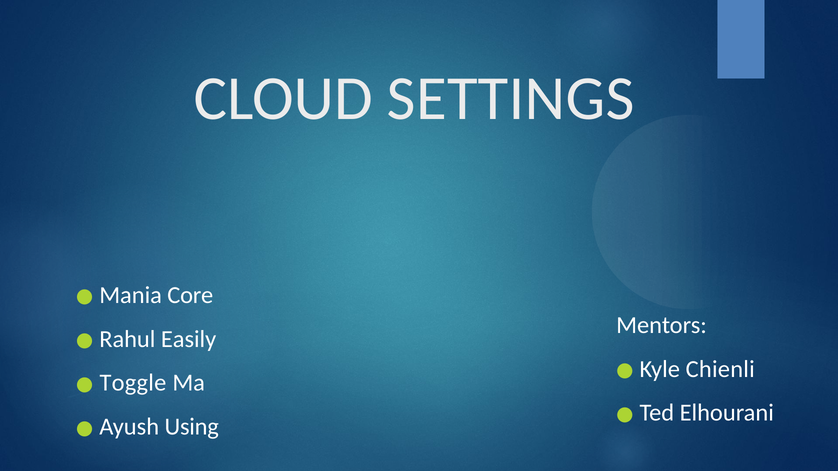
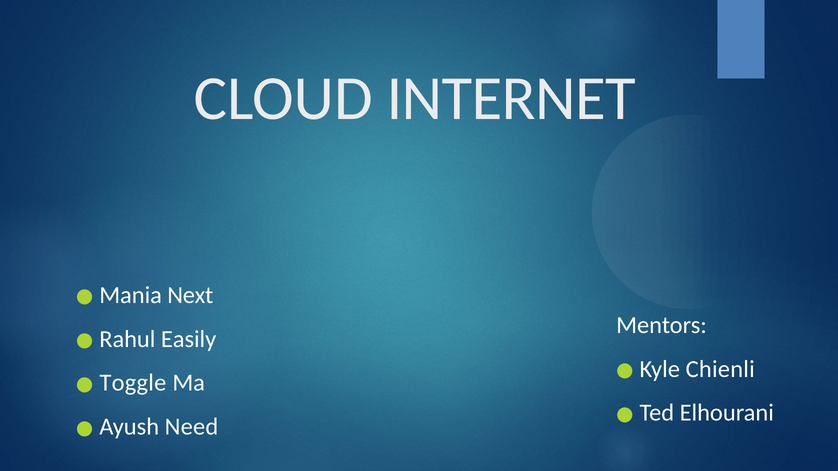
SETTINGS: SETTINGS -> INTERNET
Core: Core -> Next
Using: Using -> Need
